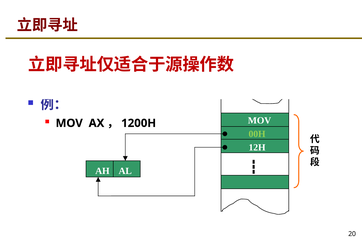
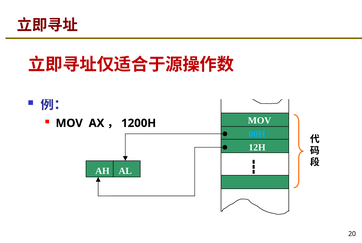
00H colour: light green -> light blue
